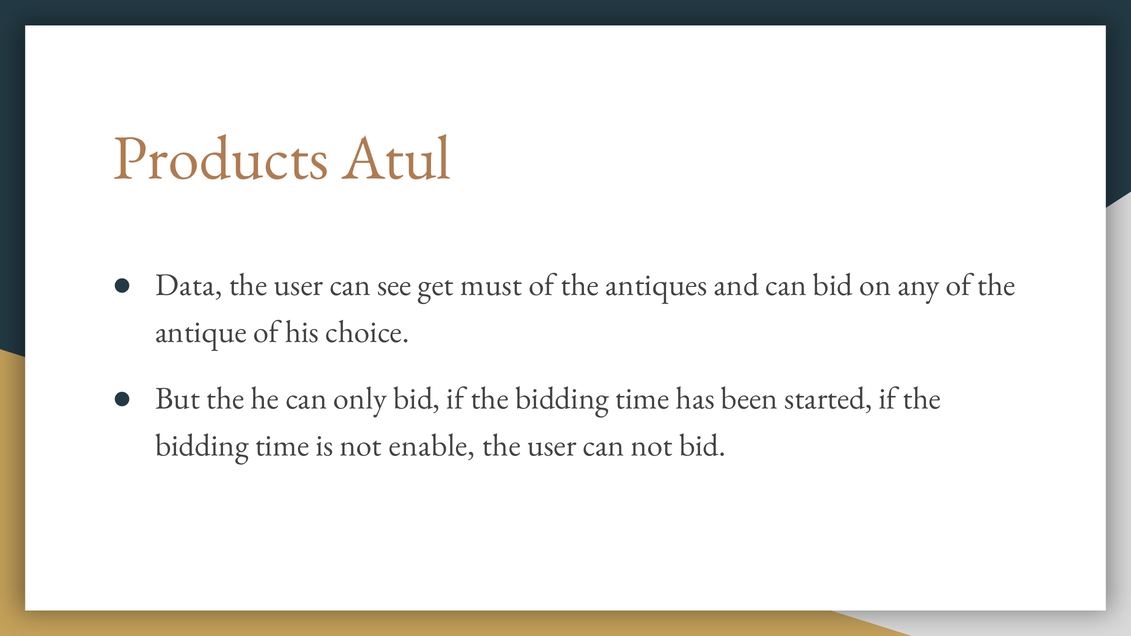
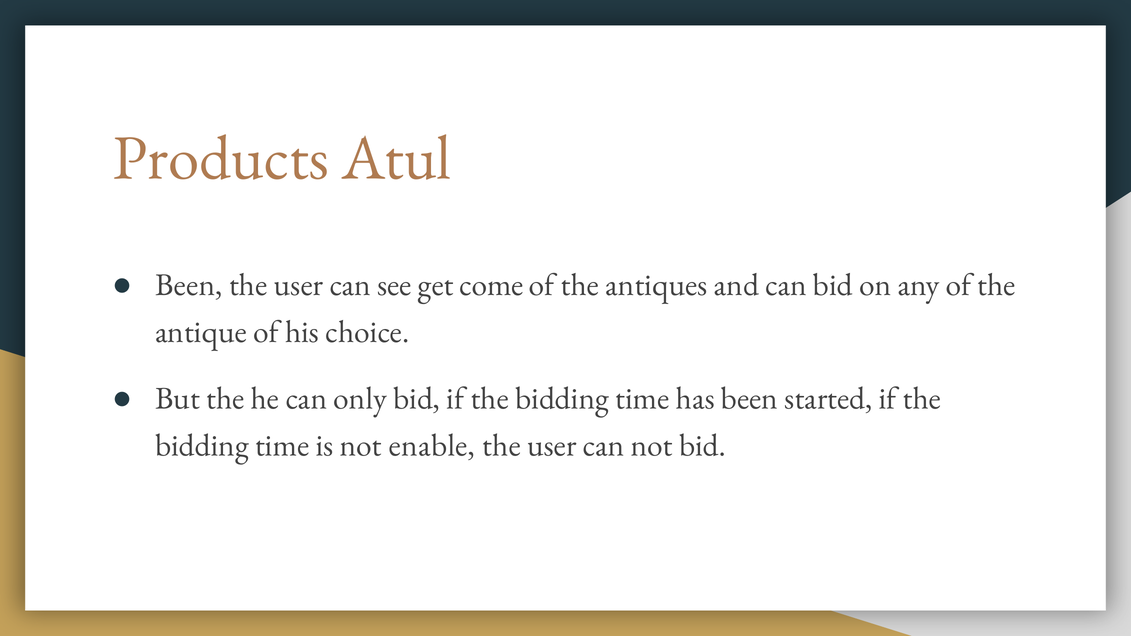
Data at (189, 285): Data -> Been
must: must -> come
